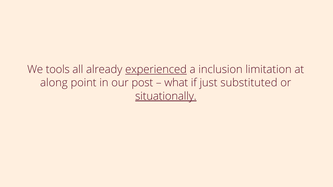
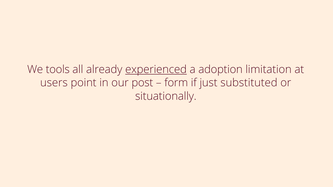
inclusion: inclusion -> adoption
along: along -> users
what: what -> form
situationally underline: present -> none
